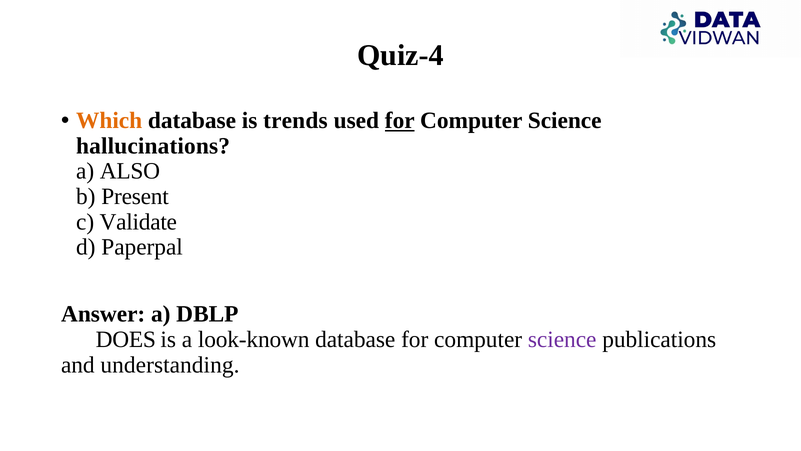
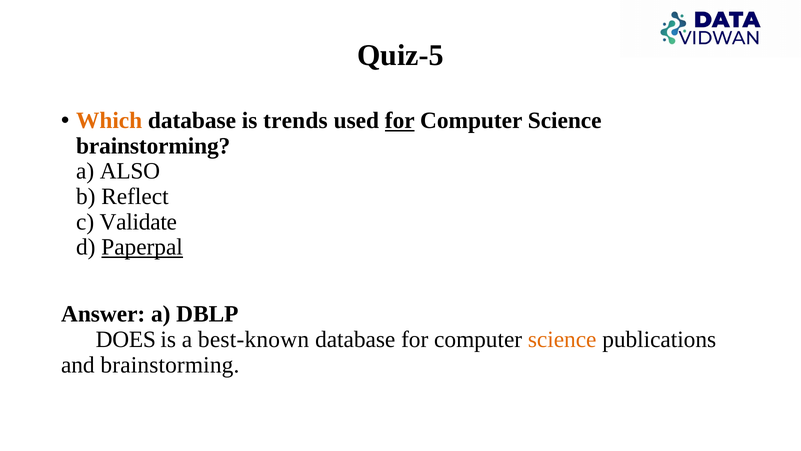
Quiz-4: Quiz-4 -> Quiz-5
hallucinations at (153, 146): hallucinations -> brainstorming
Present: Present -> Reflect
Paperpal underline: none -> present
look-known: look-known -> best-known
science at (562, 339) colour: purple -> orange
and understanding: understanding -> brainstorming
